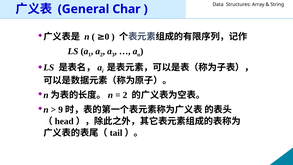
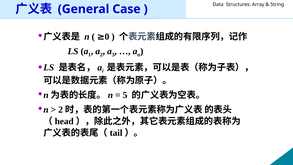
Char: Char -> Case
2 at (125, 95): 2 -> 5
9 at (61, 110): 9 -> 2
